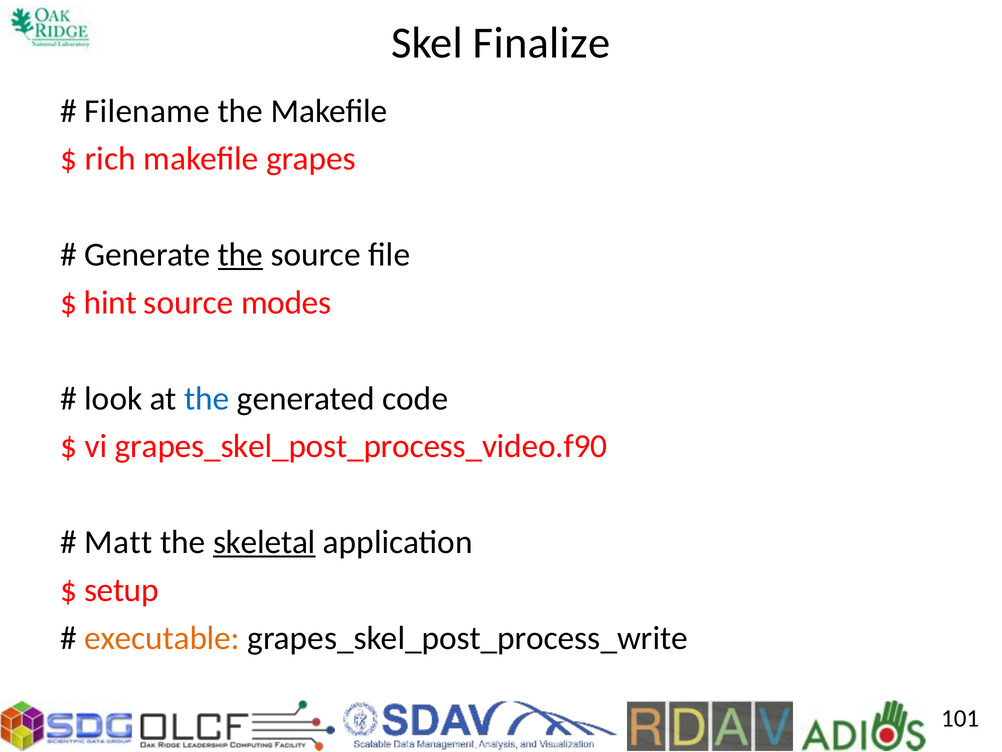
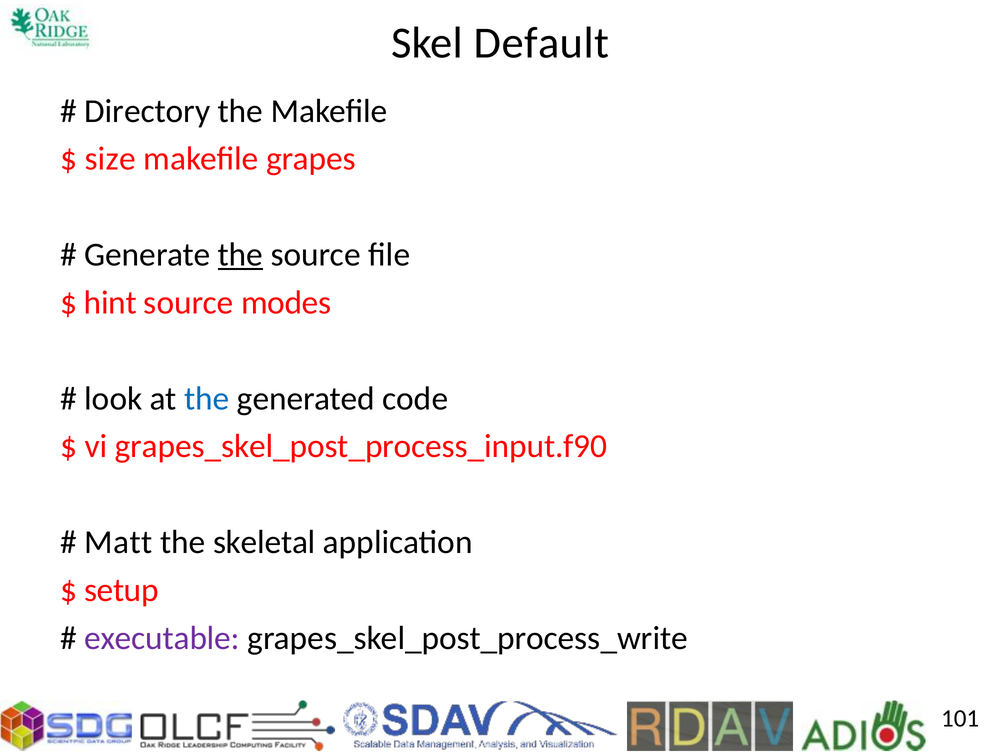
Finalize: Finalize -> Default
Filename: Filename -> Directory
rich: rich -> size
grapes_skel_post_process_video.f90: grapes_skel_post_process_video.f90 -> grapes_skel_post_process_input.f90
skeletal underline: present -> none
executable colour: orange -> purple
